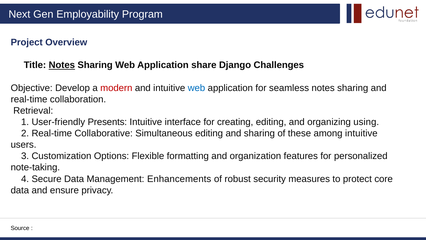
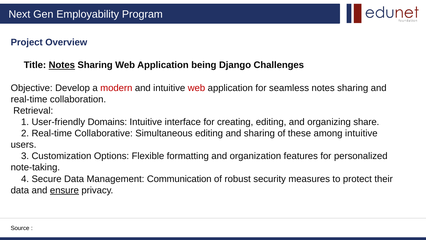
share: share -> being
web at (196, 88) colour: blue -> red
Presents: Presents -> Domains
using: using -> share
Enhancements: Enhancements -> Communication
core: core -> their
ensure underline: none -> present
